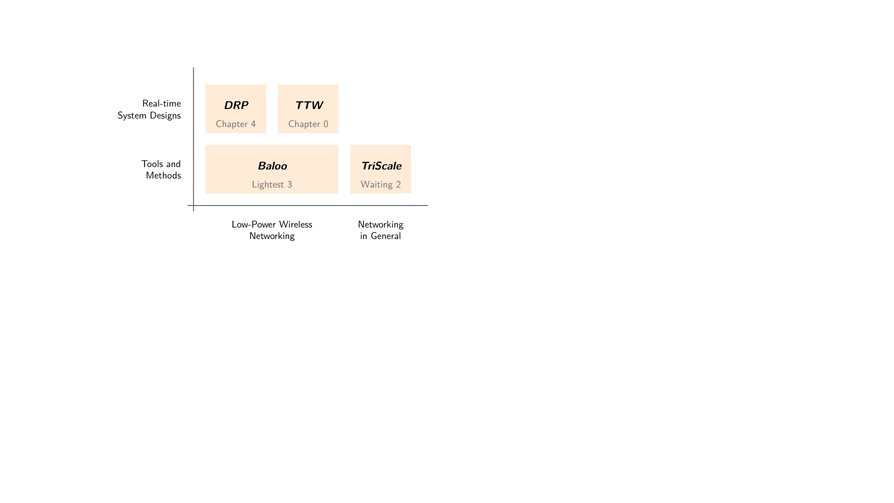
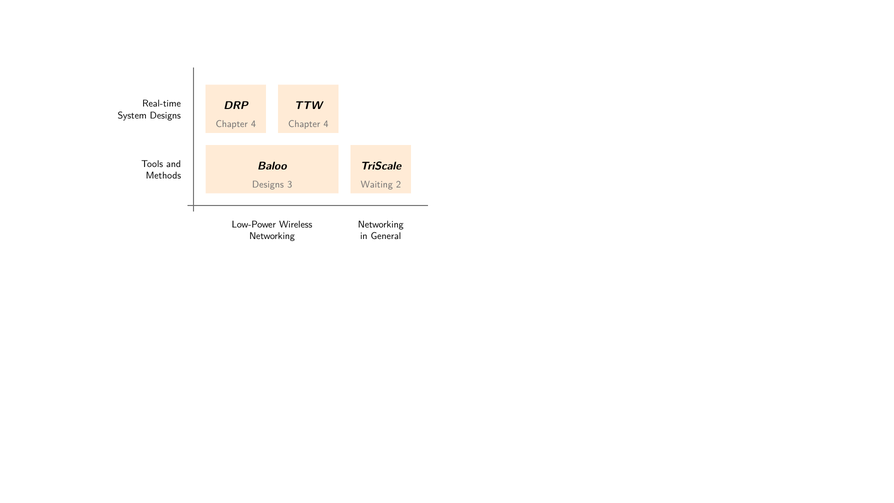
0 at (326, 124): 0 -> 4
Lightest at (268, 184): Lightest -> Designs
